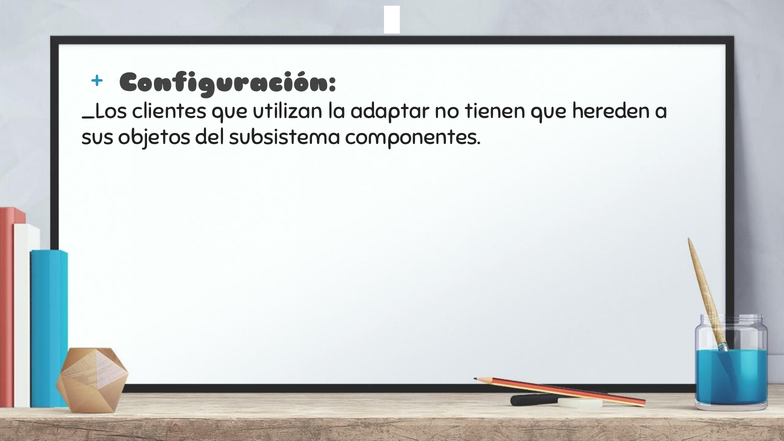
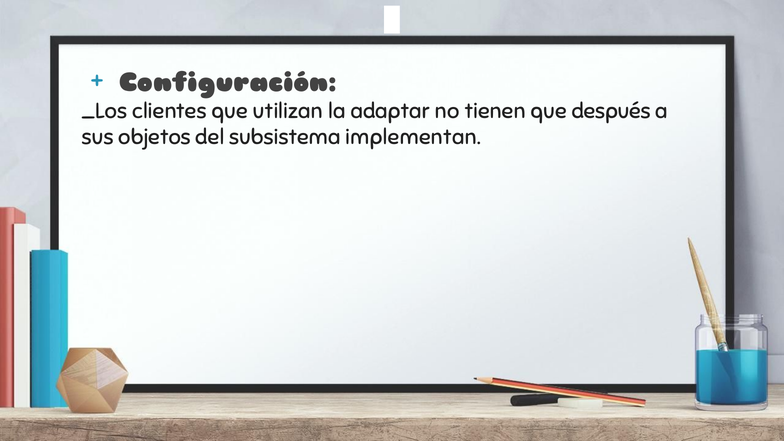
hereden: hereden -> después
componentes: componentes -> implementan
